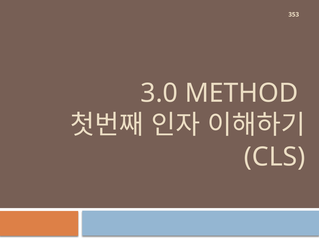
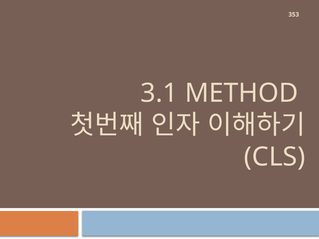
3.0: 3.0 -> 3.1
